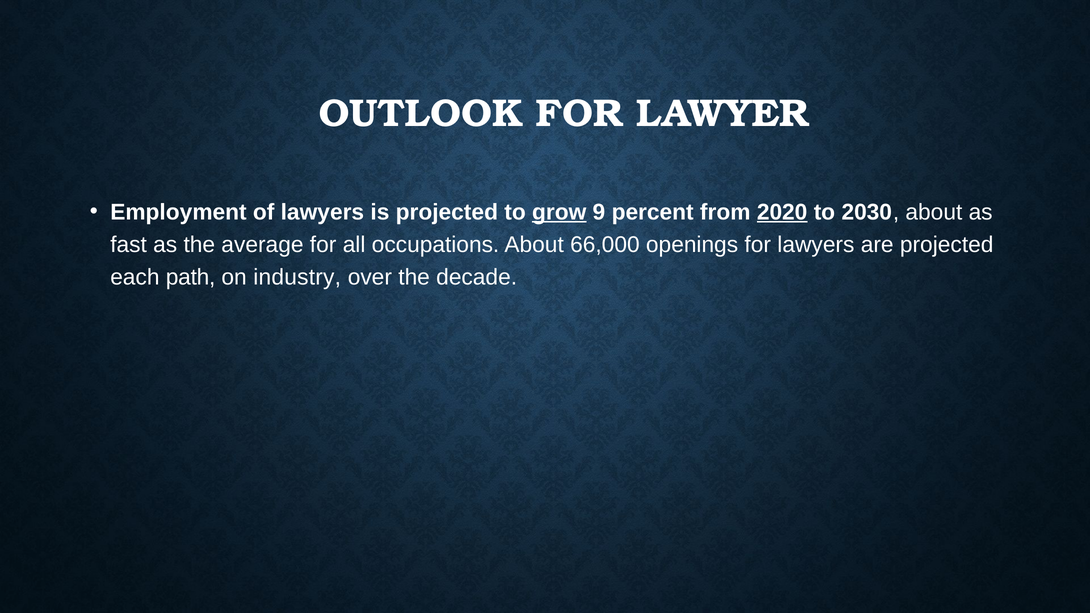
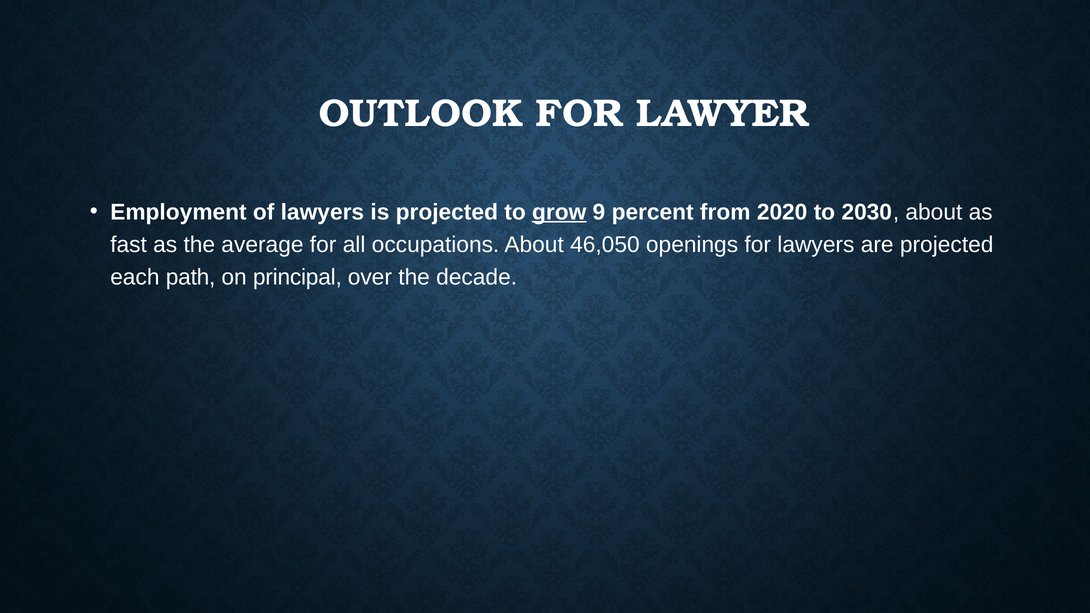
2020 underline: present -> none
66,000: 66,000 -> 46,050
industry: industry -> principal
